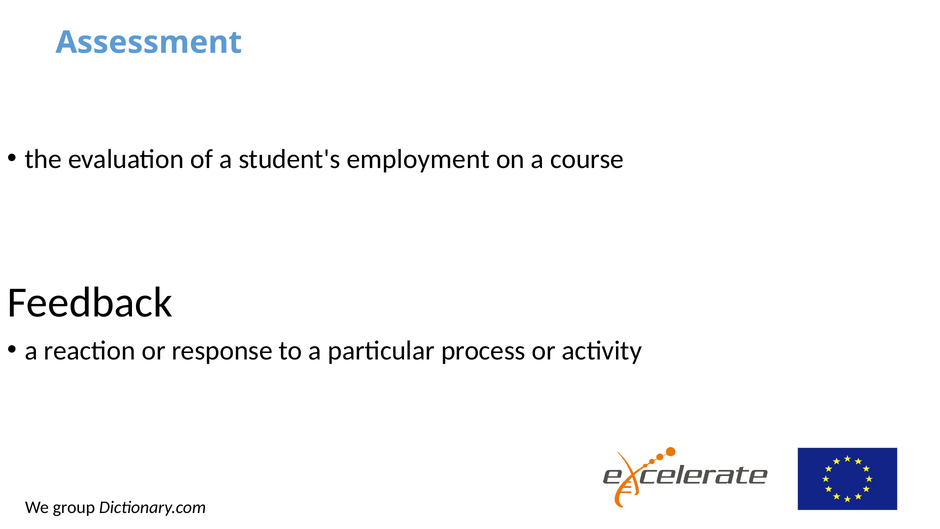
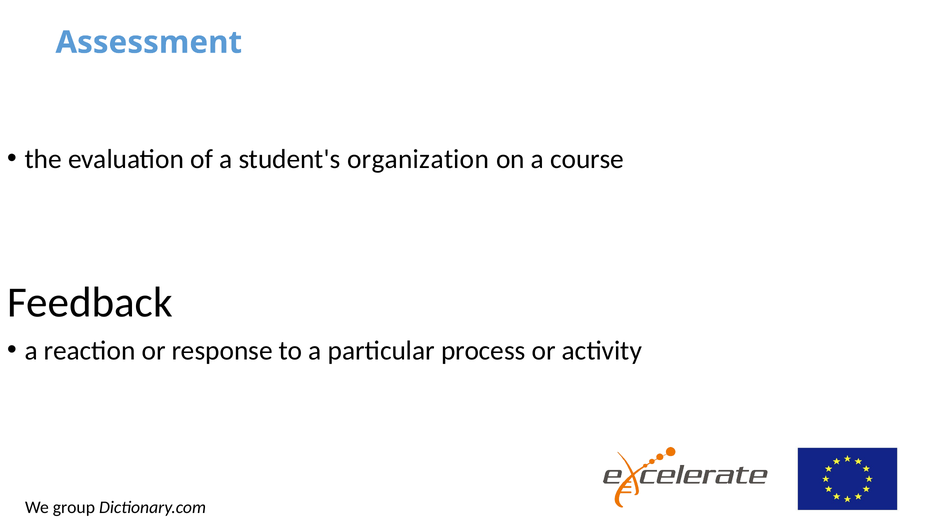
employment: employment -> organization
